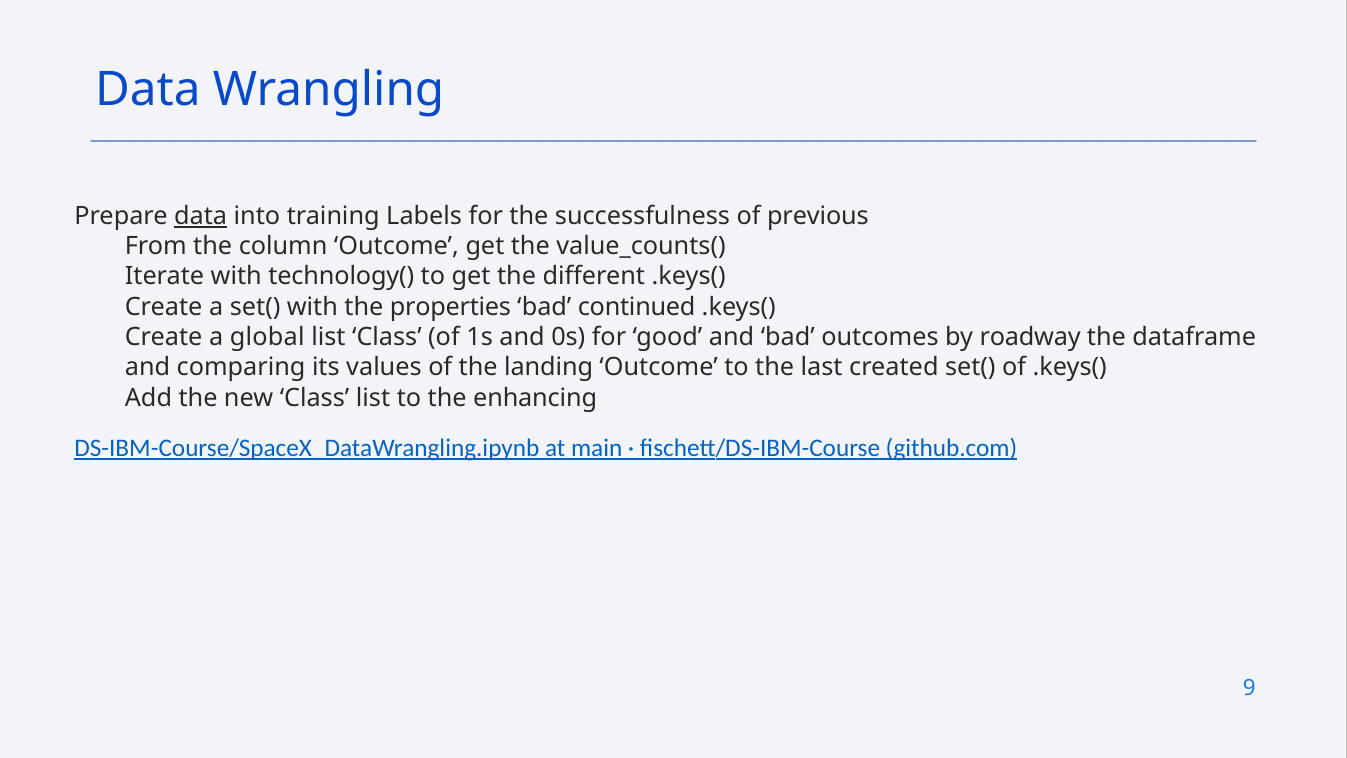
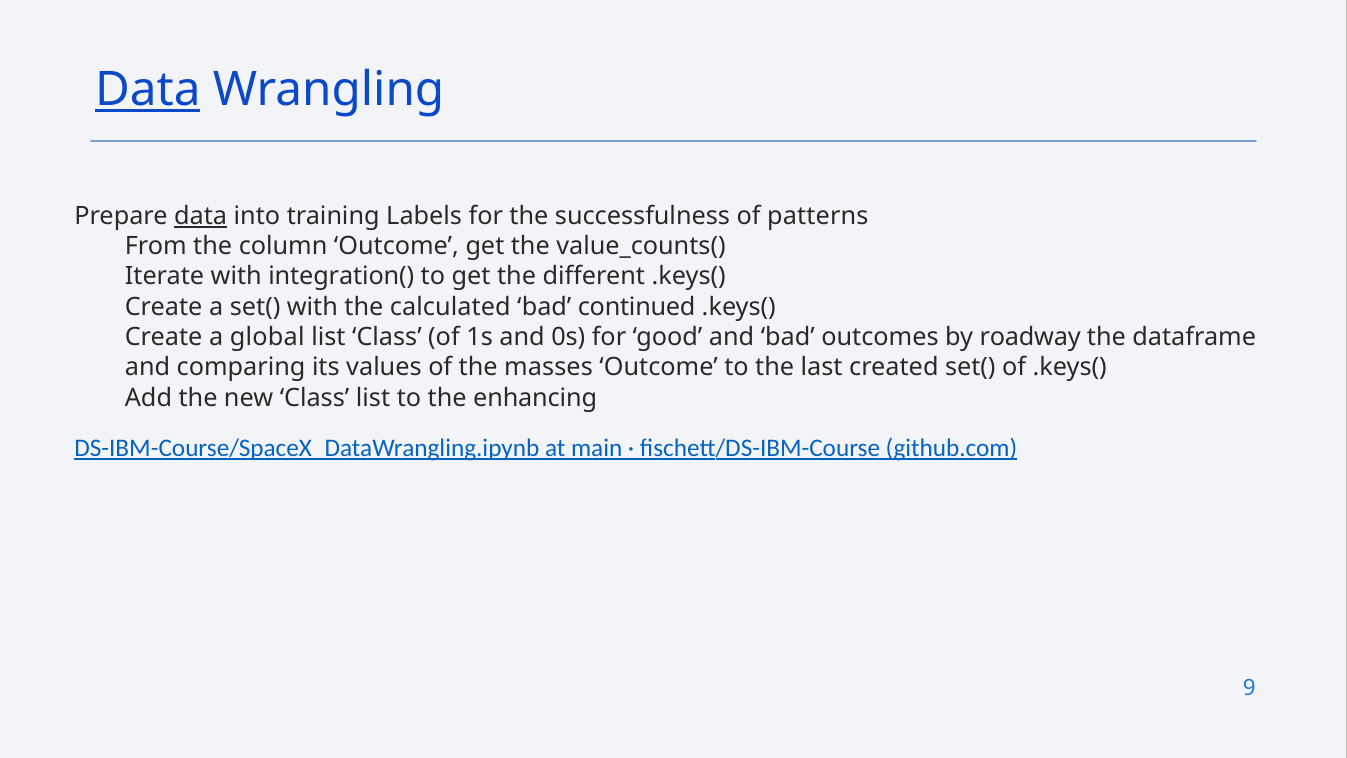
Data at (148, 90) underline: none -> present
previous: previous -> patterns
technology(: technology( -> integration(
properties: properties -> calculated
landing: landing -> masses
